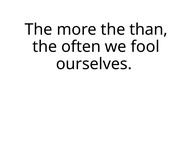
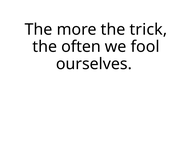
than: than -> trick
